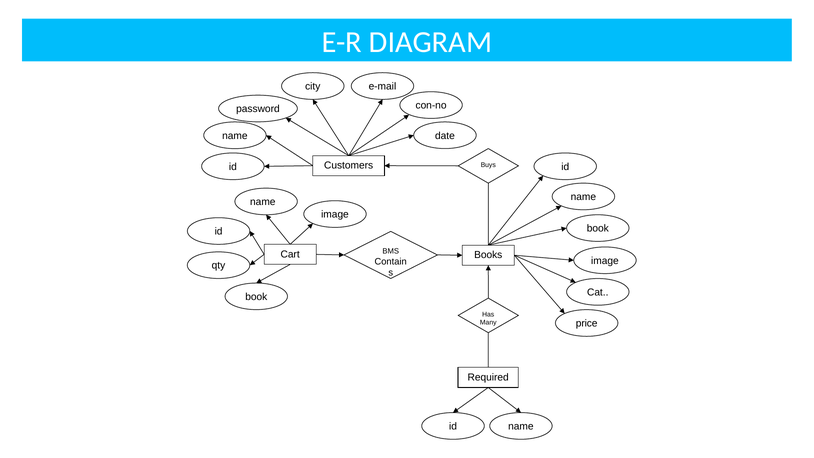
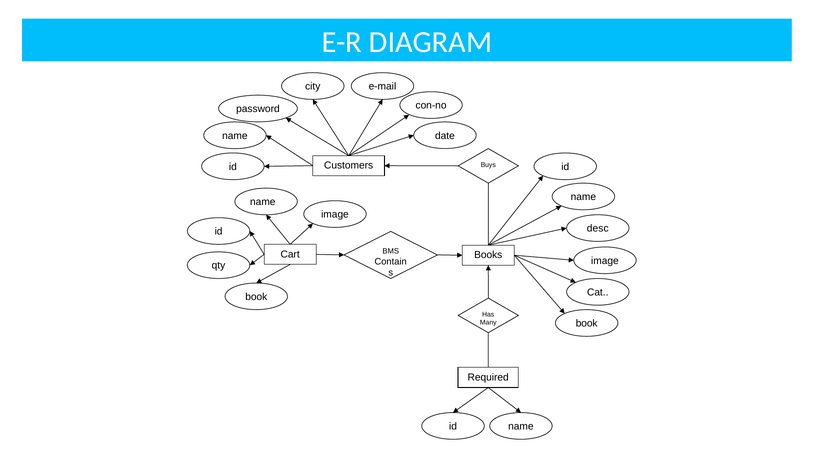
book at (598, 228): book -> desc
price at (587, 323): price -> book
